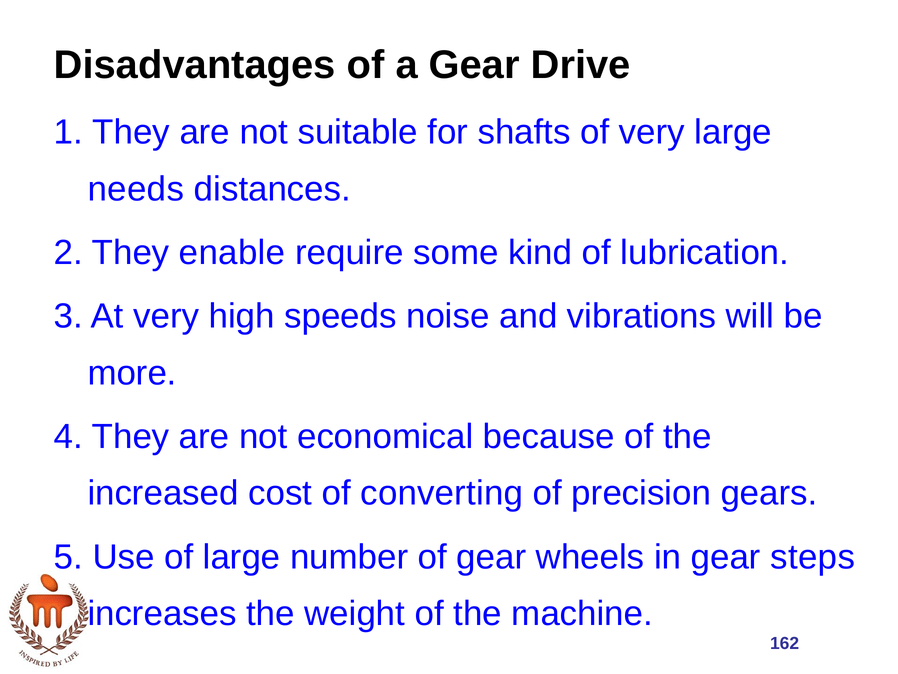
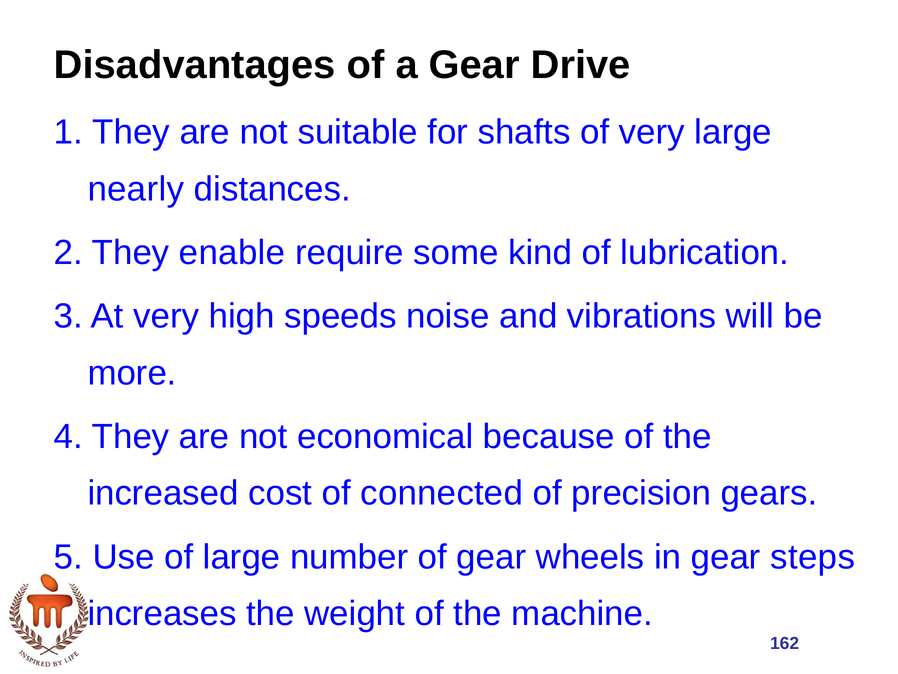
needs: needs -> nearly
converting: converting -> connected
